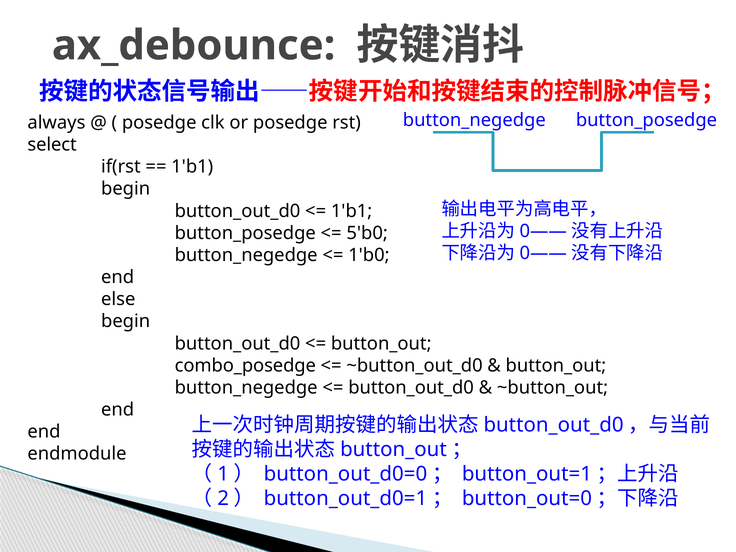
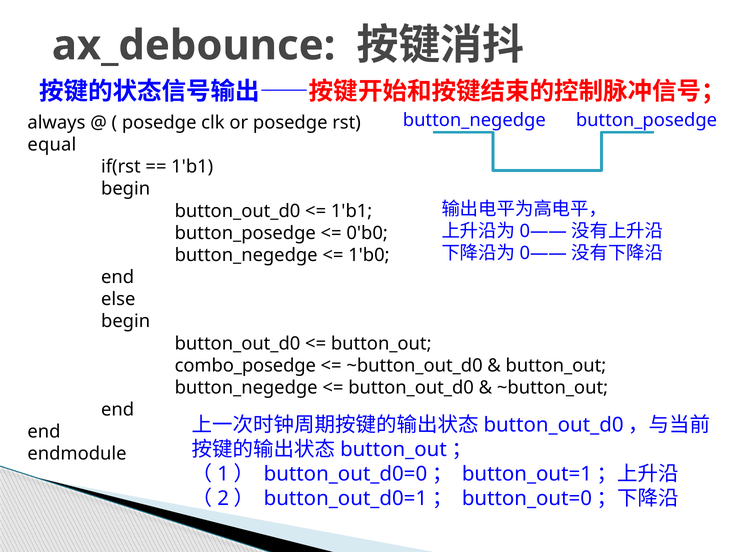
select: select -> equal
5'b0: 5'b0 -> 0'b0
